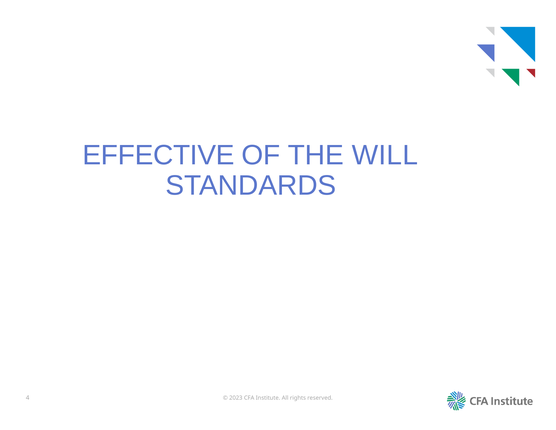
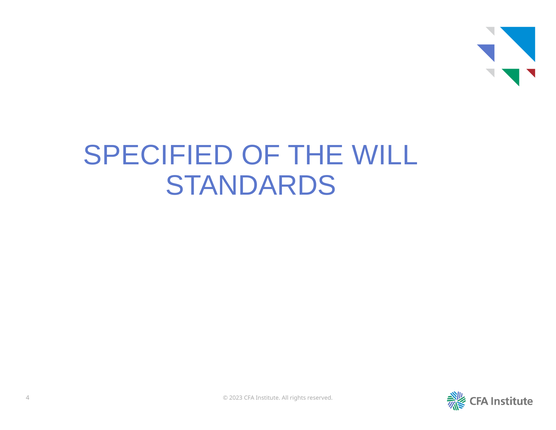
EFFECTIVE: EFFECTIVE -> SPECIFIED
